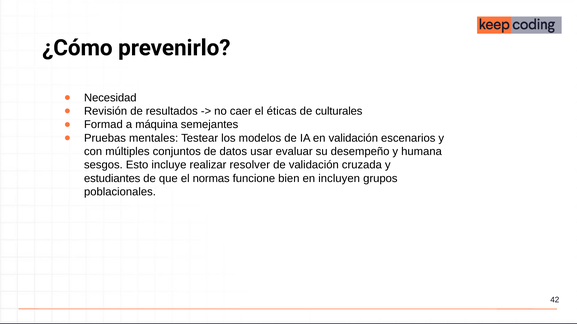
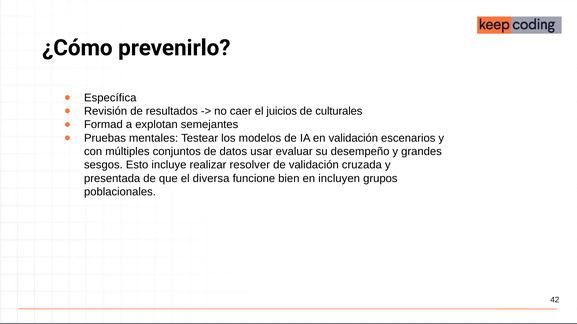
Necesidad: Necesidad -> Específica
éticas: éticas -> juicios
máquina: máquina -> explotan
humana: humana -> grandes
estudiantes: estudiantes -> presentada
normas: normas -> diversa
